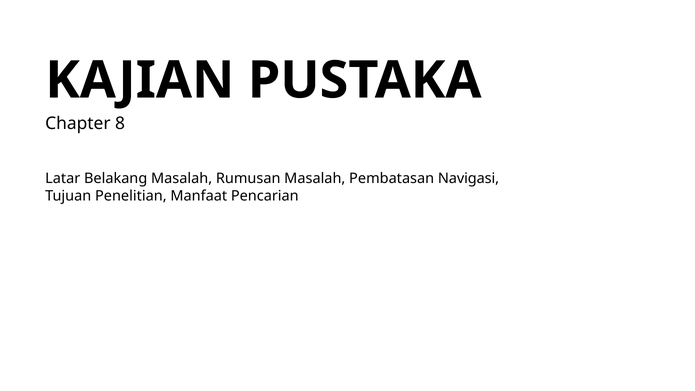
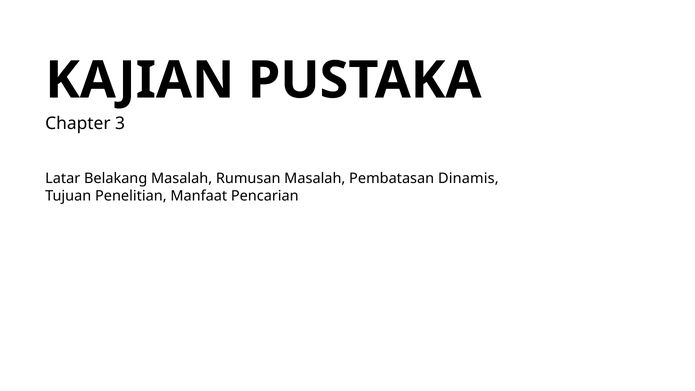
8: 8 -> 3
Navigasi: Navigasi -> Dinamis
